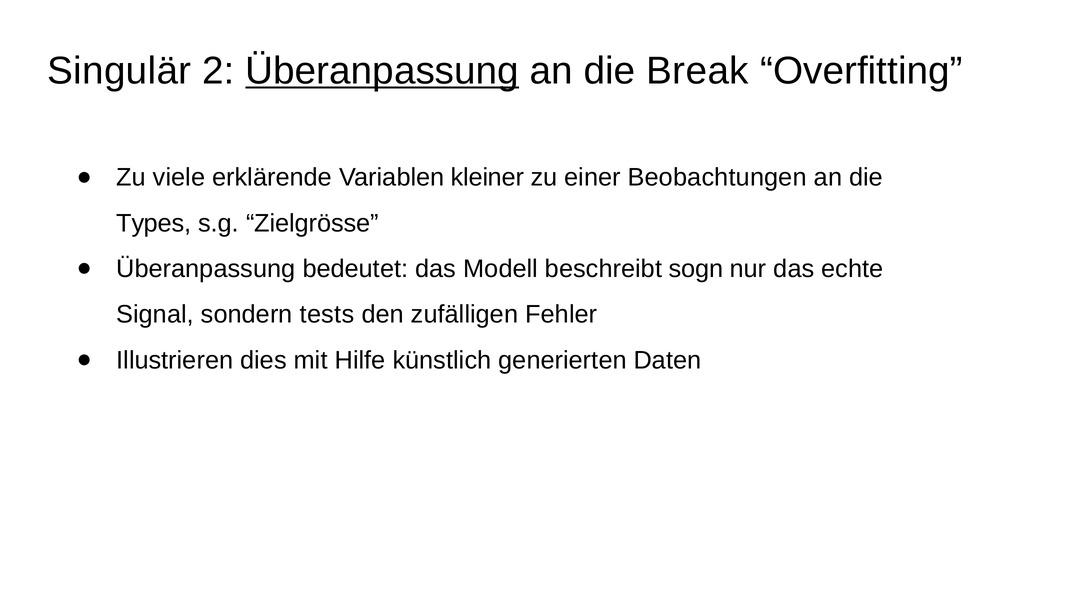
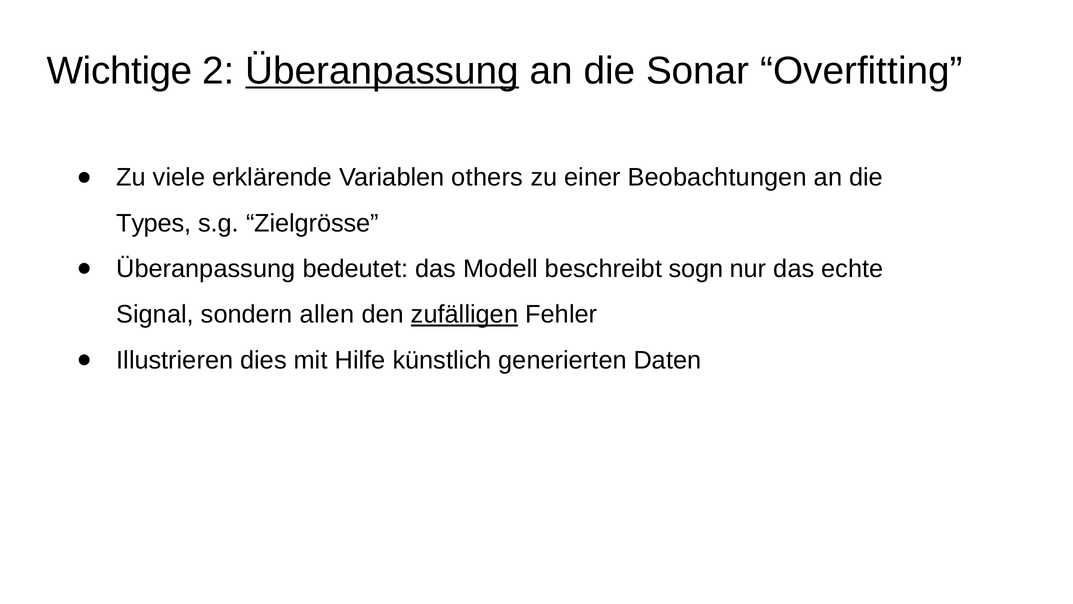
Singulär: Singulär -> Wichtige
Break: Break -> Sonar
kleiner: kleiner -> others
tests: tests -> allen
zufälligen underline: none -> present
